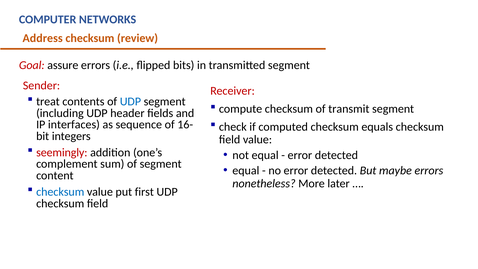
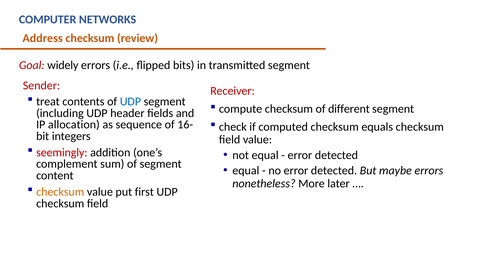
assure: assure -> widely
transmit: transmit -> different
interfaces: interfaces -> allocation
checksum at (60, 192) colour: blue -> orange
